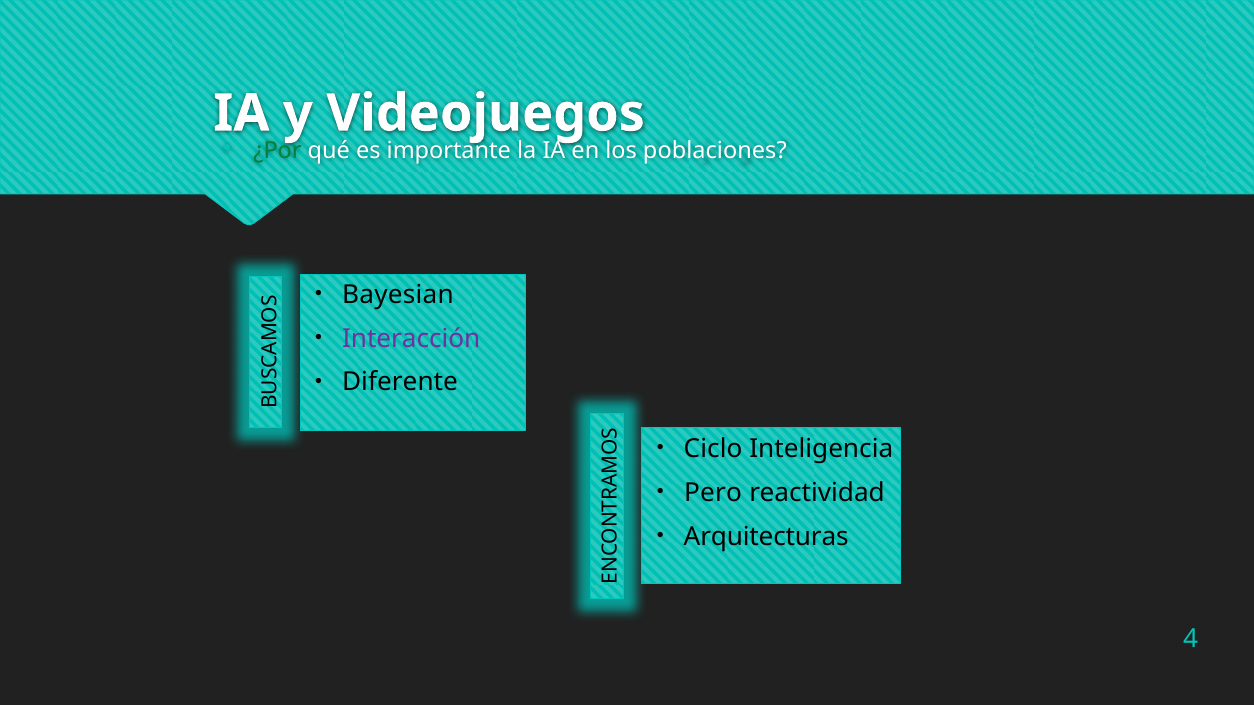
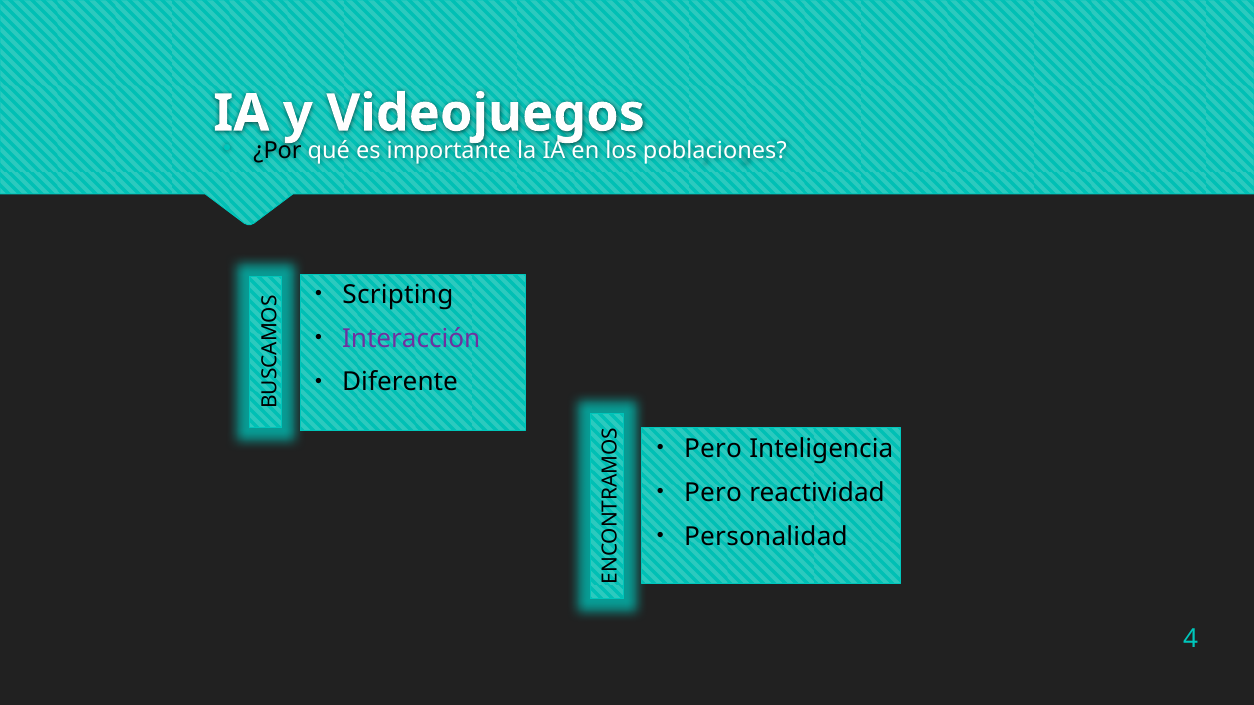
¿Por colour: green -> black
Bayesian: Bayesian -> Scripting
Ciclo at (713, 449): Ciclo -> Pero
Arquitecturas: Arquitecturas -> Personalidad
